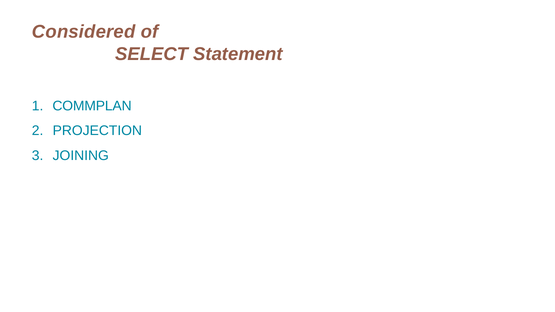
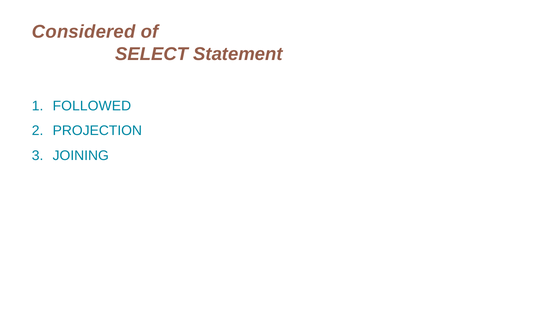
COMMPLAN: COMMPLAN -> FOLLOWED
